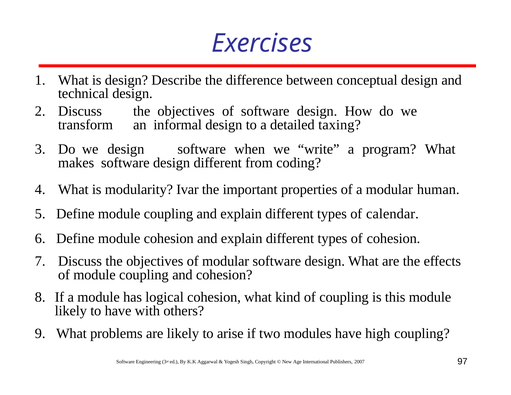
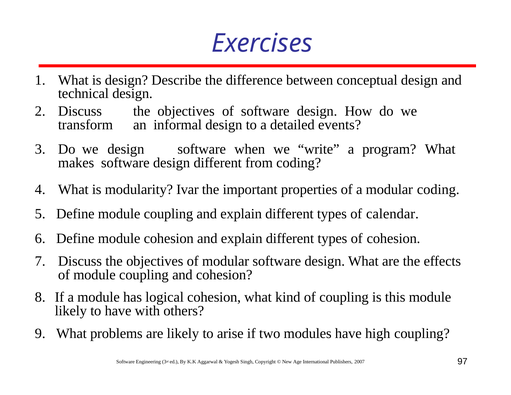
taxing: taxing -> events
modular human: human -> coding
